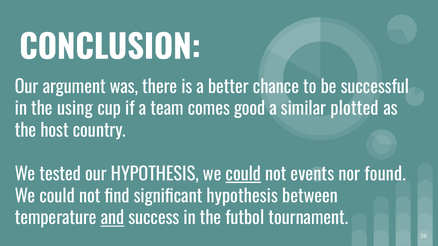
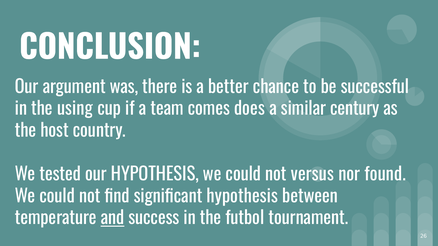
good: good -> does
plotted: plotted -> century
could at (243, 175) underline: present -> none
events: events -> versus
